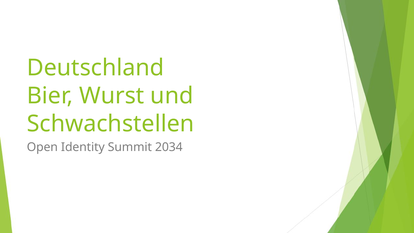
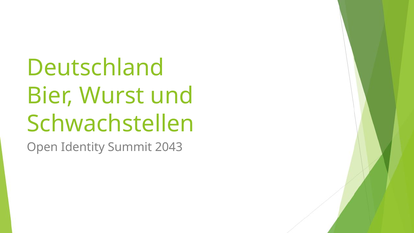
2034: 2034 -> 2043
